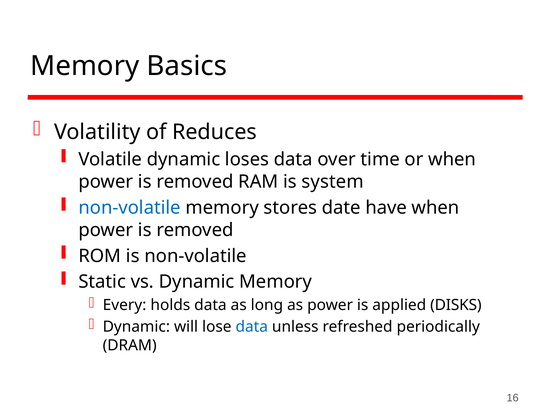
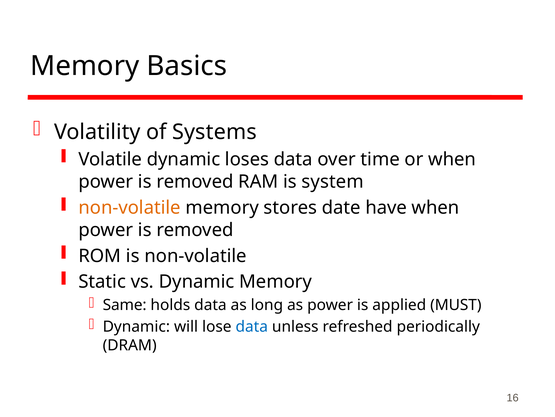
Reduces: Reduces -> Systems
non-volatile at (130, 207) colour: blue -> orange
Every: Every -> Same
DISKS: DISKS -> MUST
